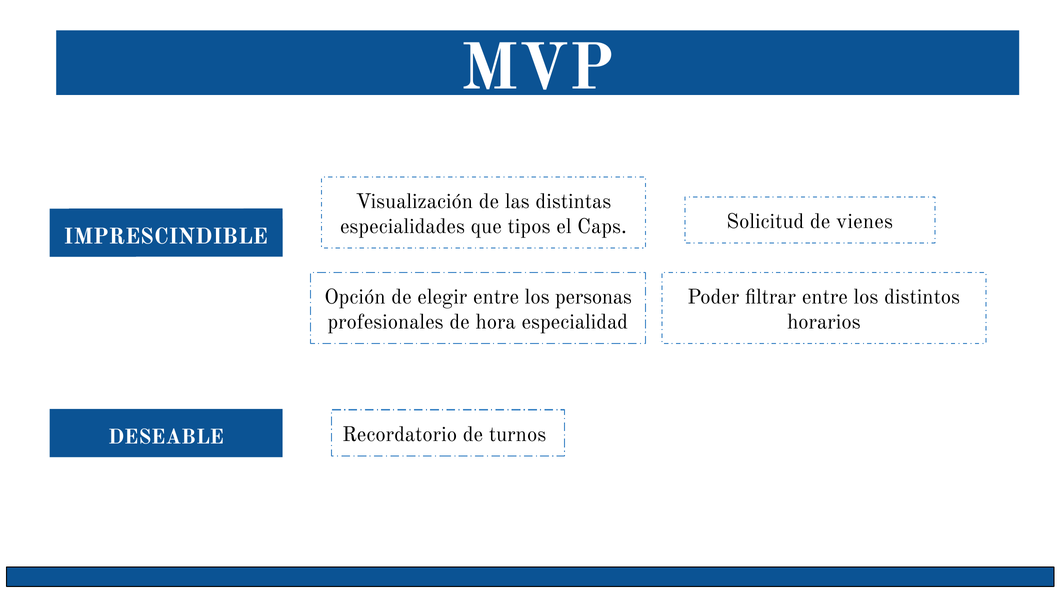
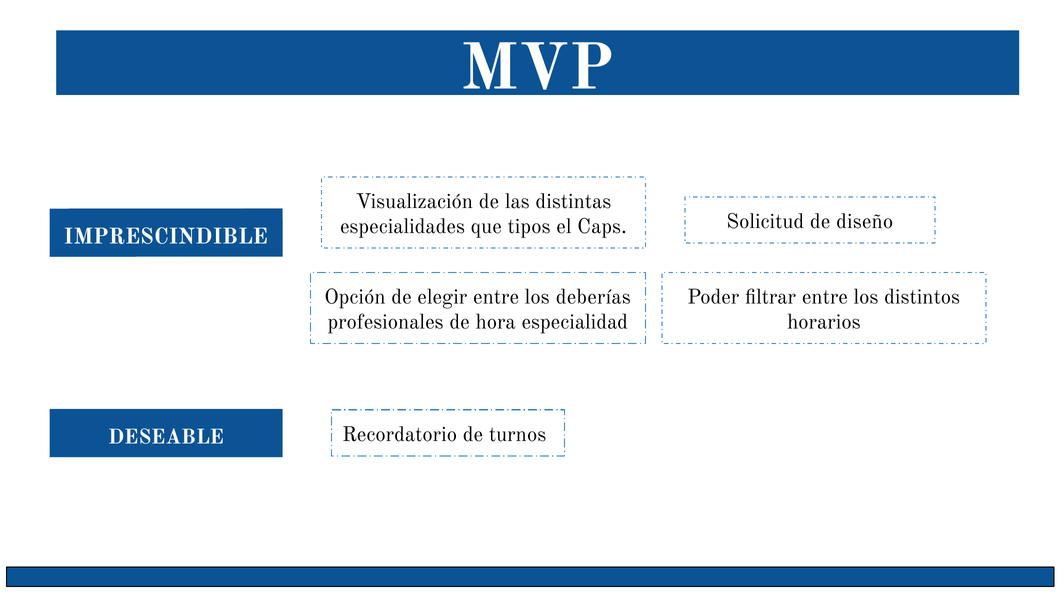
vienes: vienes -> diseño
personas: personas -> deberías
